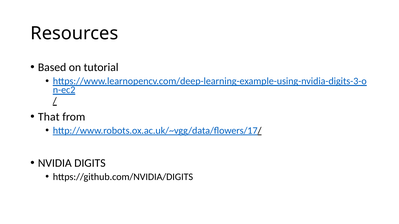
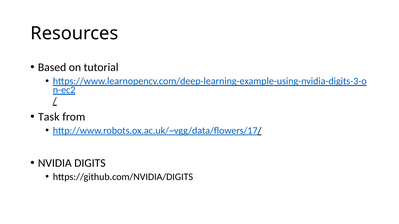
That: That -> Task
